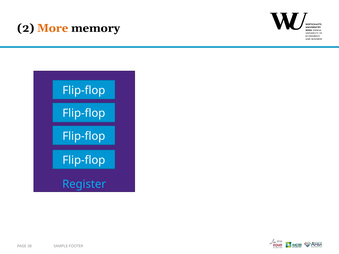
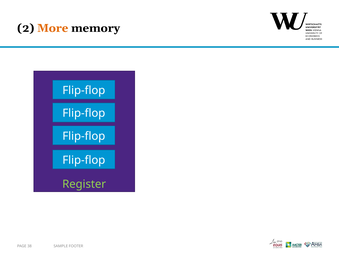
Register colour: light blue -> light green
